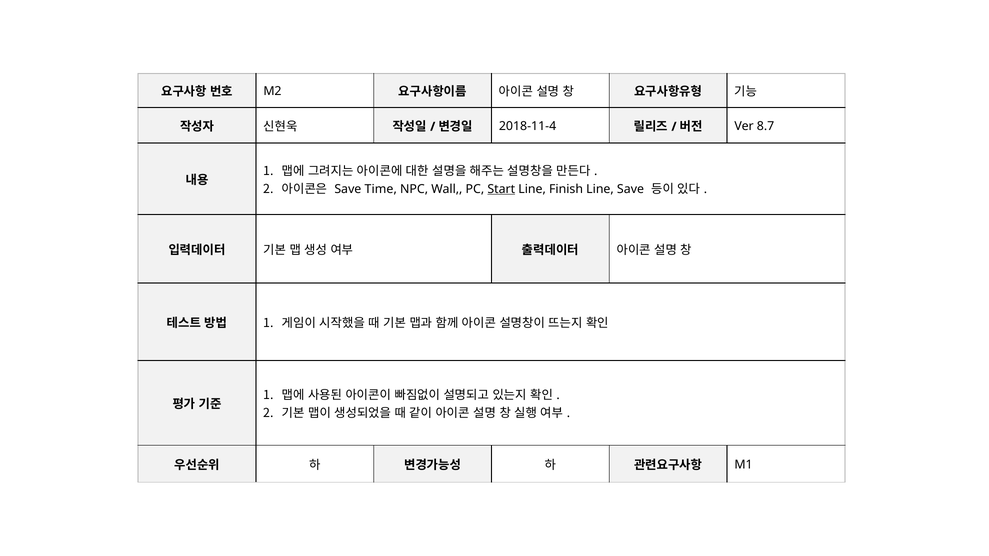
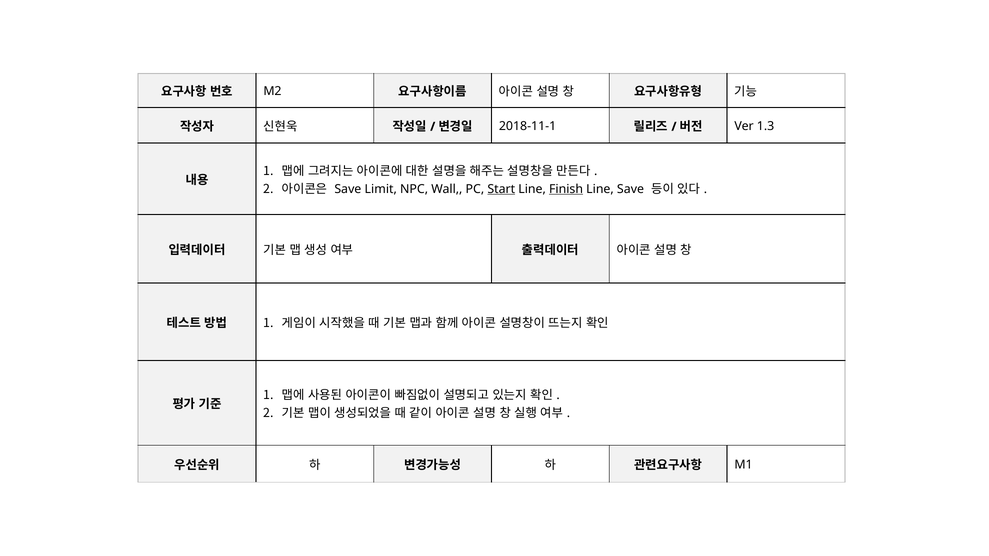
2018-11-4: 2018-11-4 -> 2018-11-1
8.7: 8.7 -> 1.3
Time: Time -> Limit
Finish underline: none -> present
